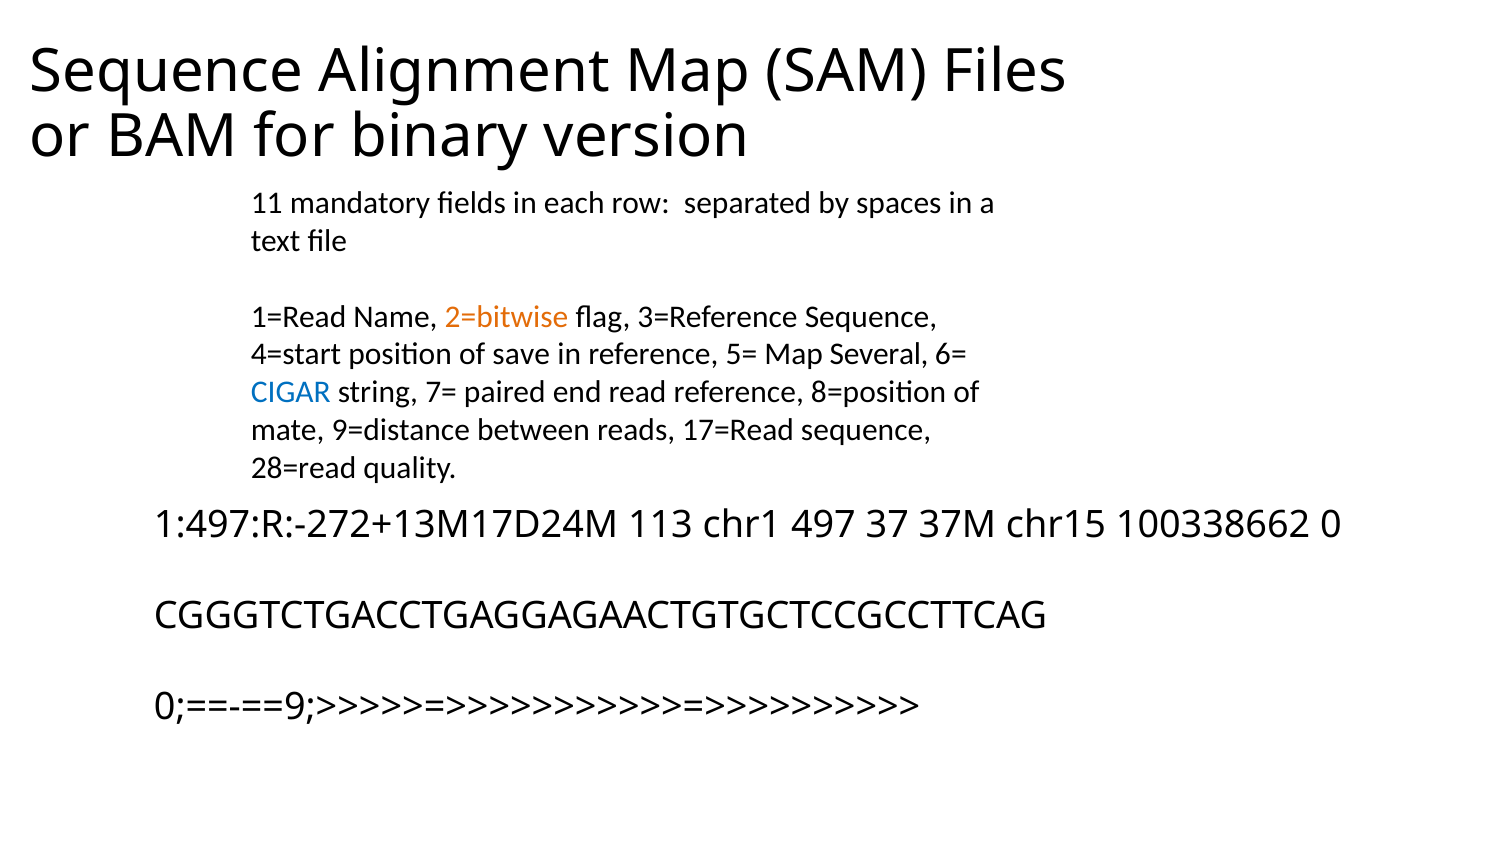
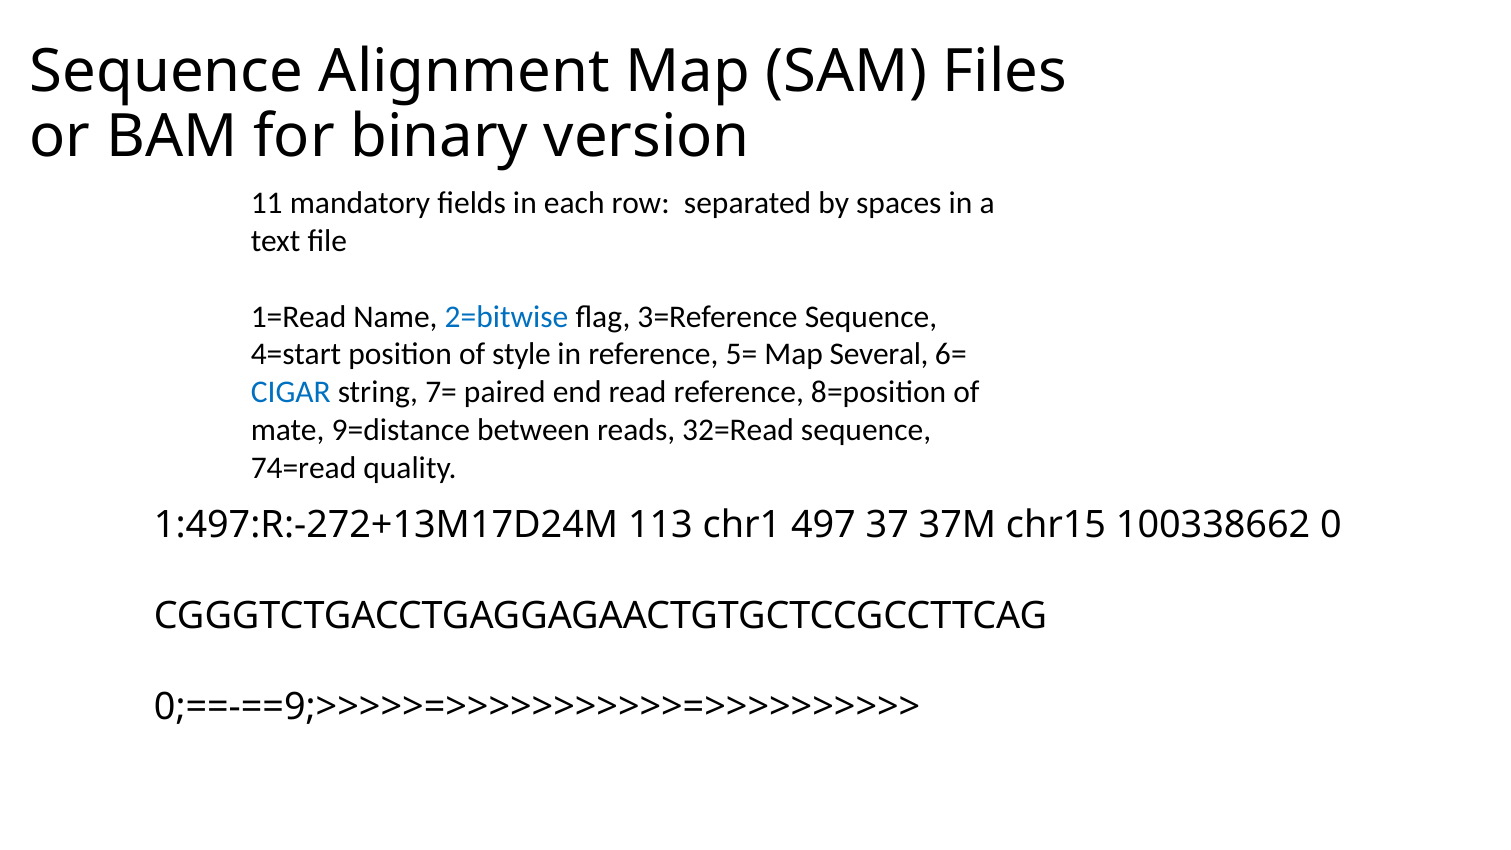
2=bitwise colour: orange -> blue
save: save -> style
17=Read: 17=Read -> 32=Read
28=read: 28=read -> 74=read
